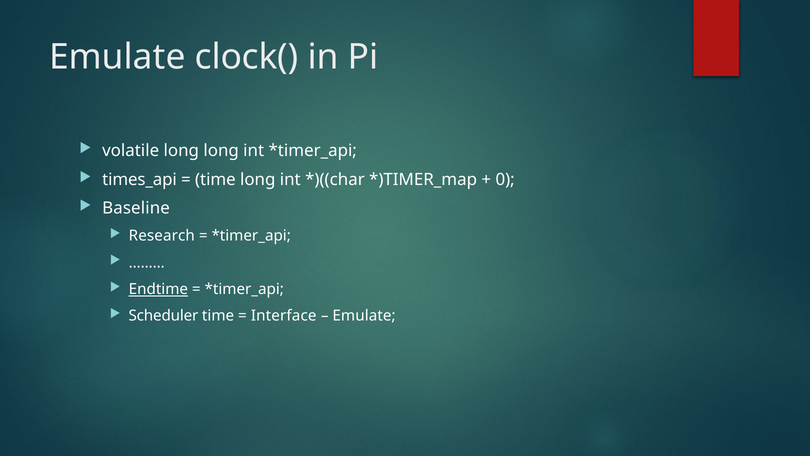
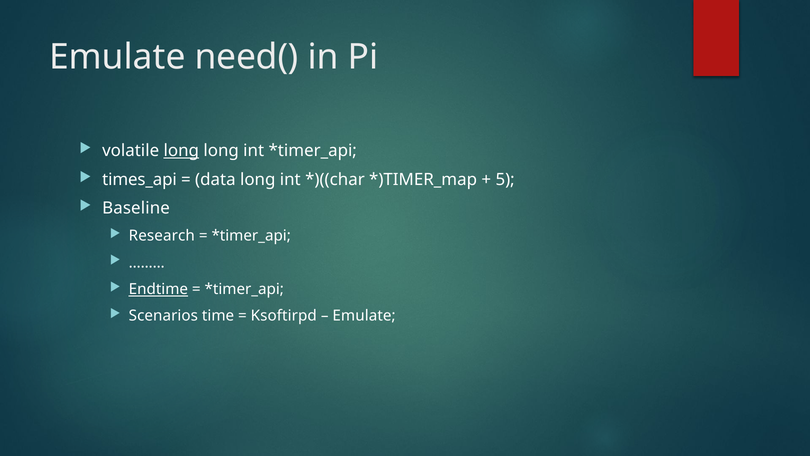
clock(: clock( -> need(
long at (181, 151) underline: none -> present
time at (215, 179): time -> data
0: 0 -> 5
Scheduler: Scheduler -> Scenarios
Interface: Interface -> Ksoftirpd
